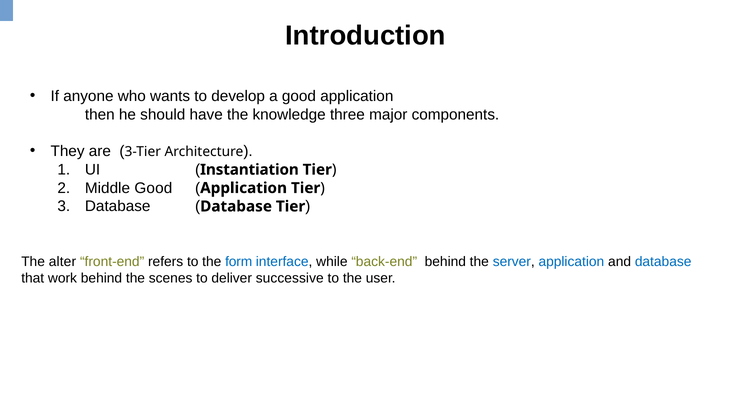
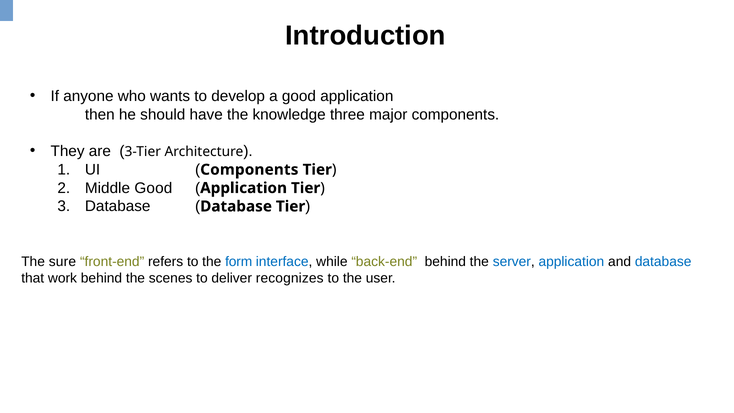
Instantiation at (249, 170): Instantiation -> Components
alter: alter -> sure
successive: successive -> recognizes
